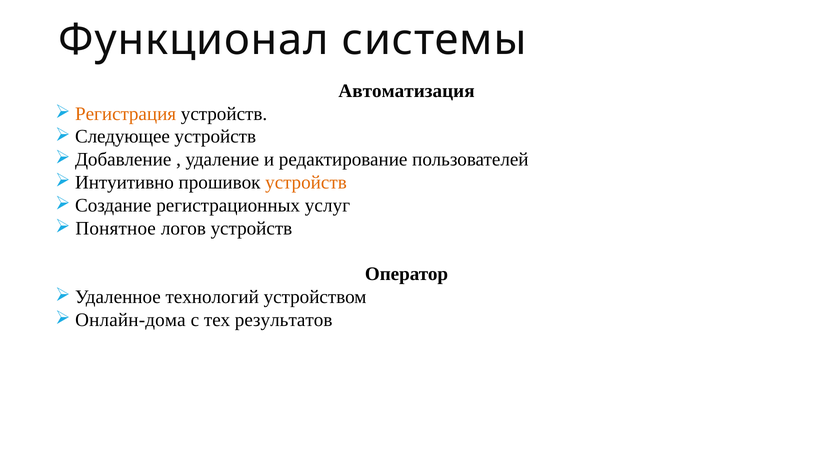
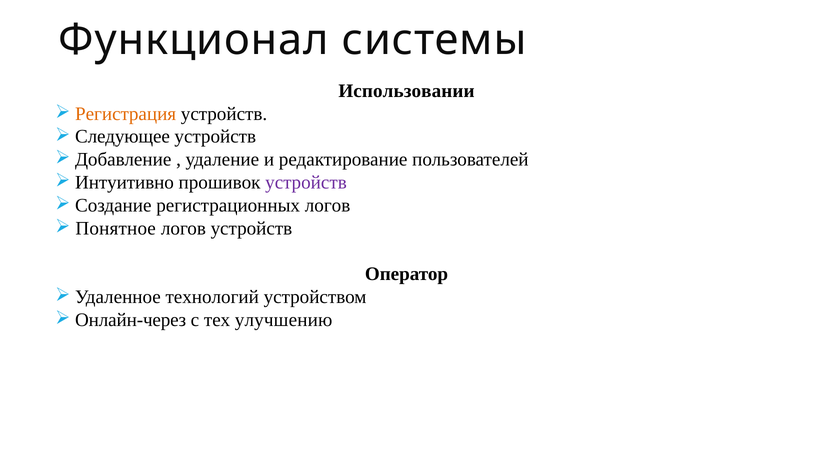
Автоматизация: Автоматизация -> Использовании
устройств at (306, 182) colour: orange -> purple
регистрационных услуг: услуг -> логов
Онлайн-дома: Онлайн-дома -> Онлайн-через
результатов: результатов -> улучшению
